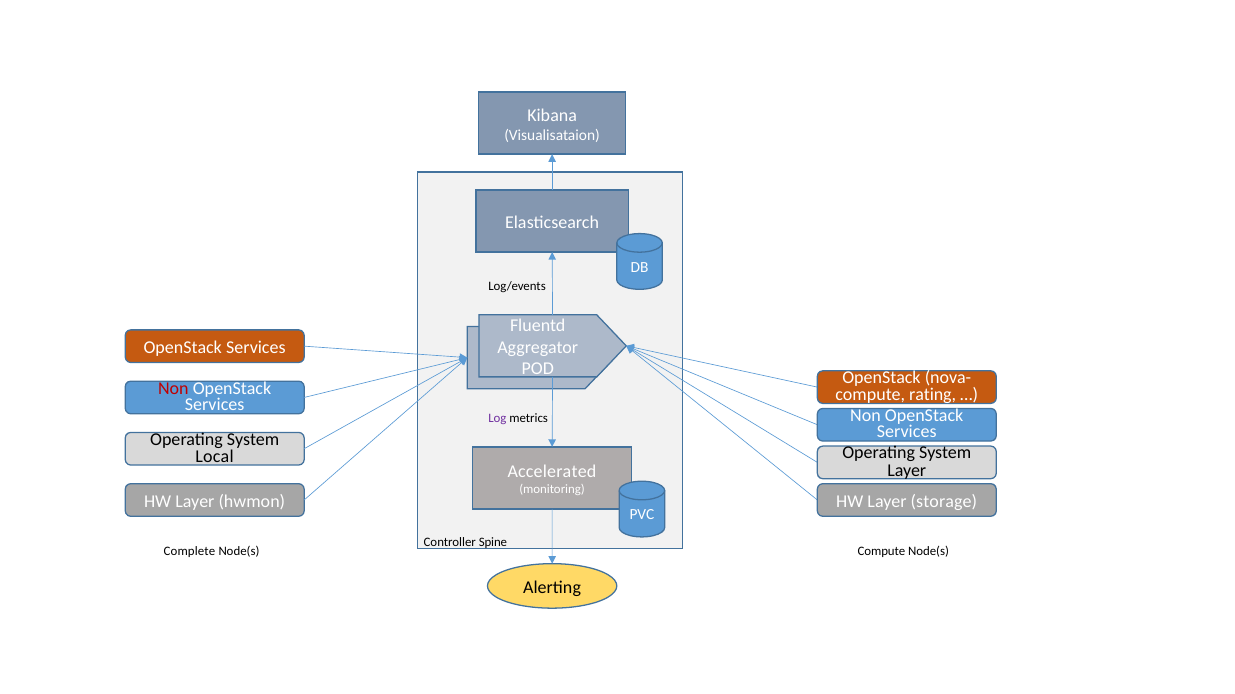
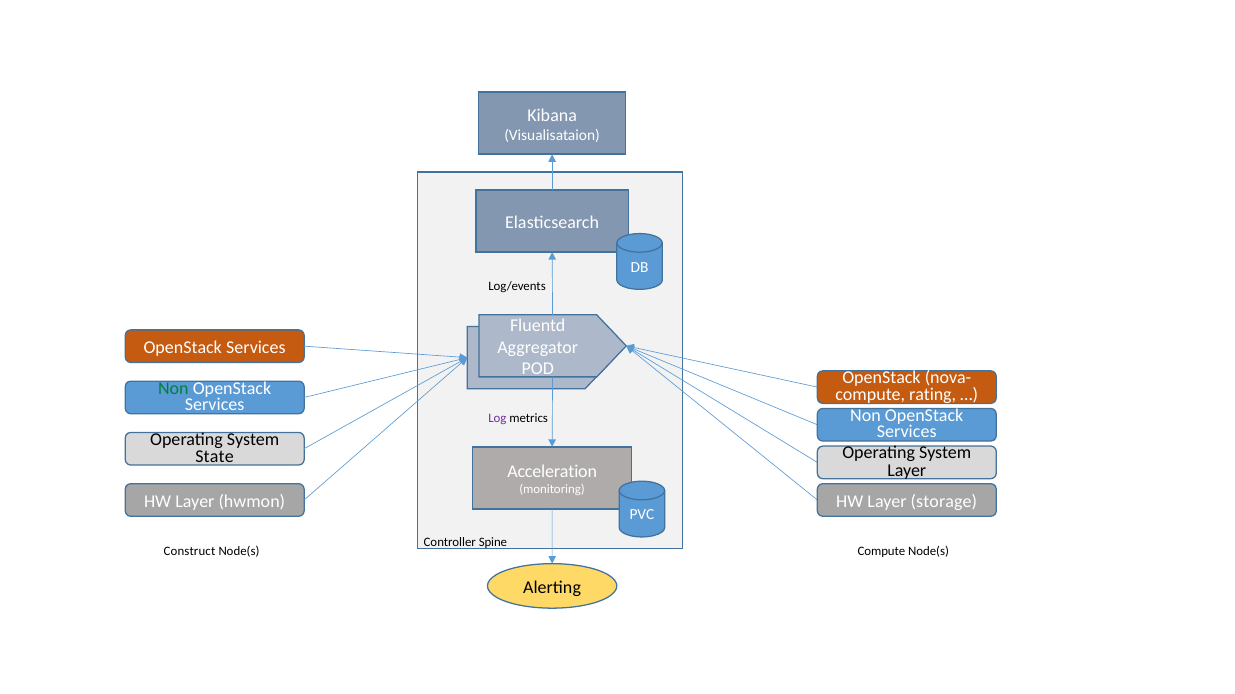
Non at (173, 389) colour: red -> green
Local: Local -> State
Accelerated: Accelerated -> Acceleration
Complete: Complete -> Construct
